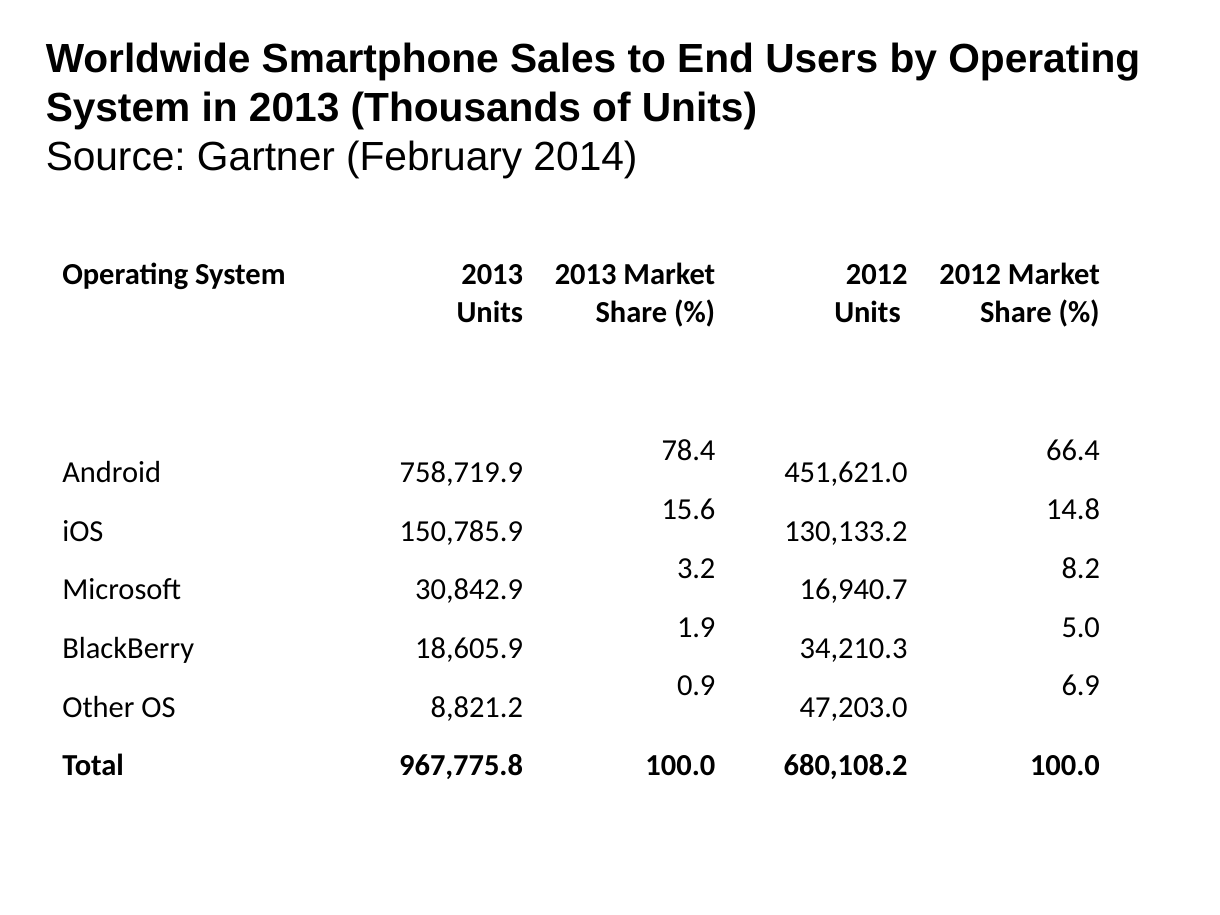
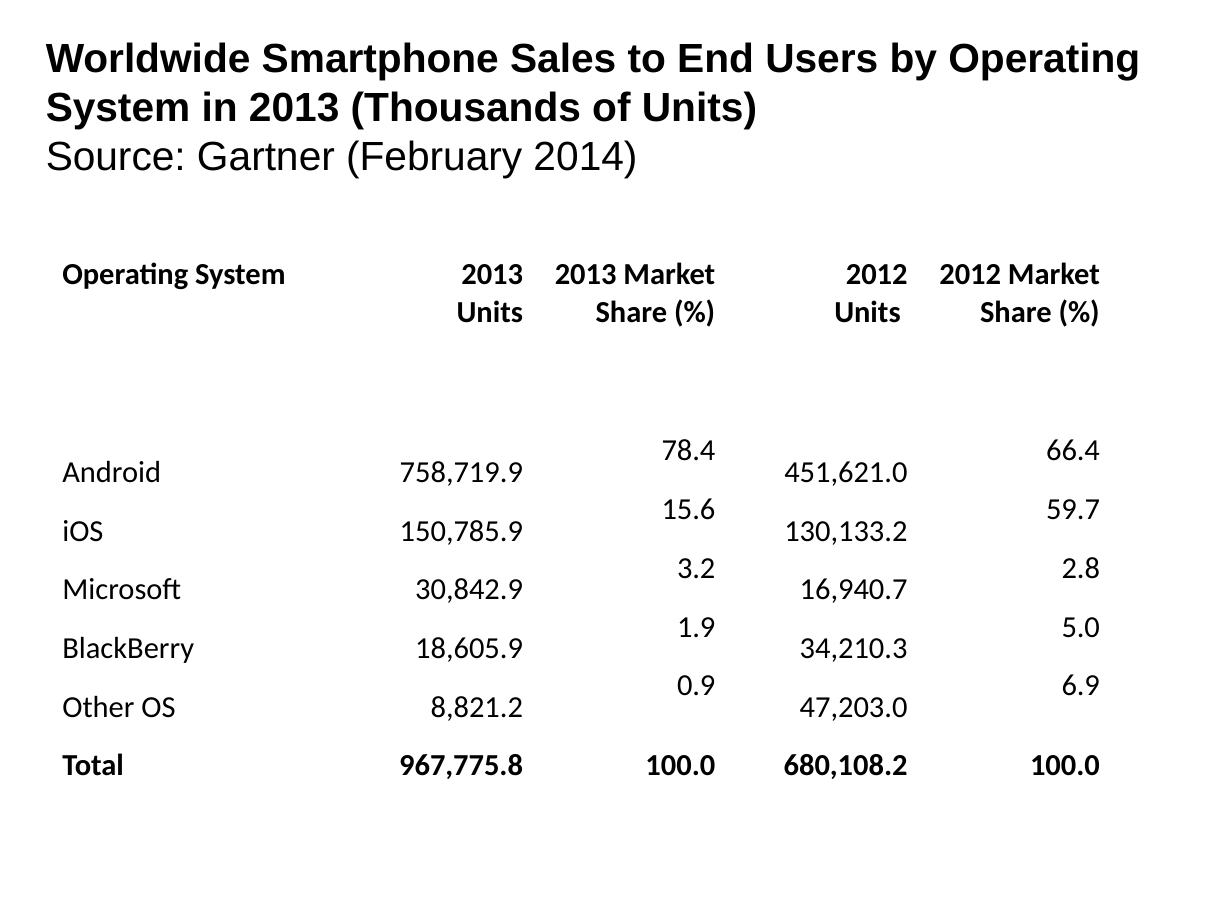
14.8: 14.8 -> 59.7
8.2: 8.2 -> 2.8
